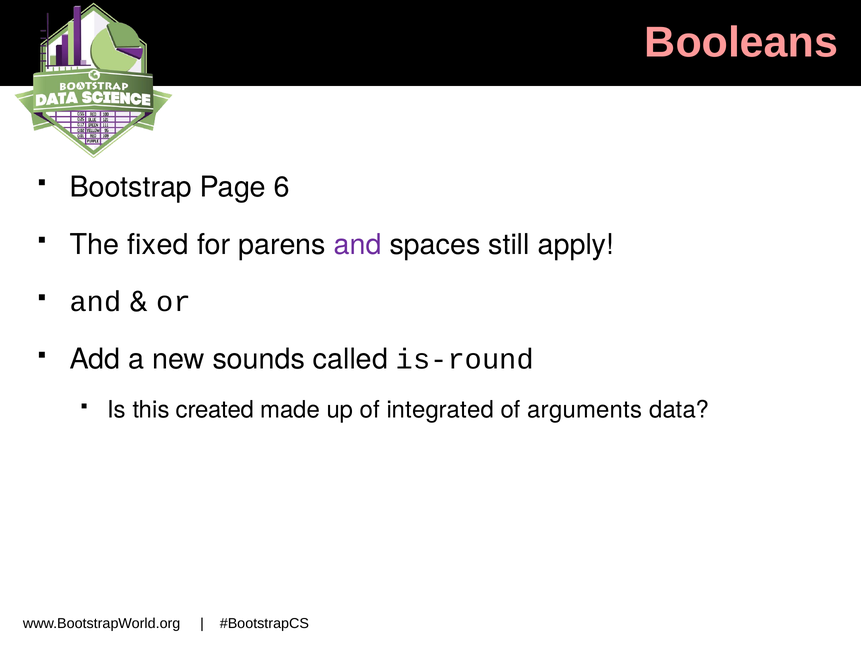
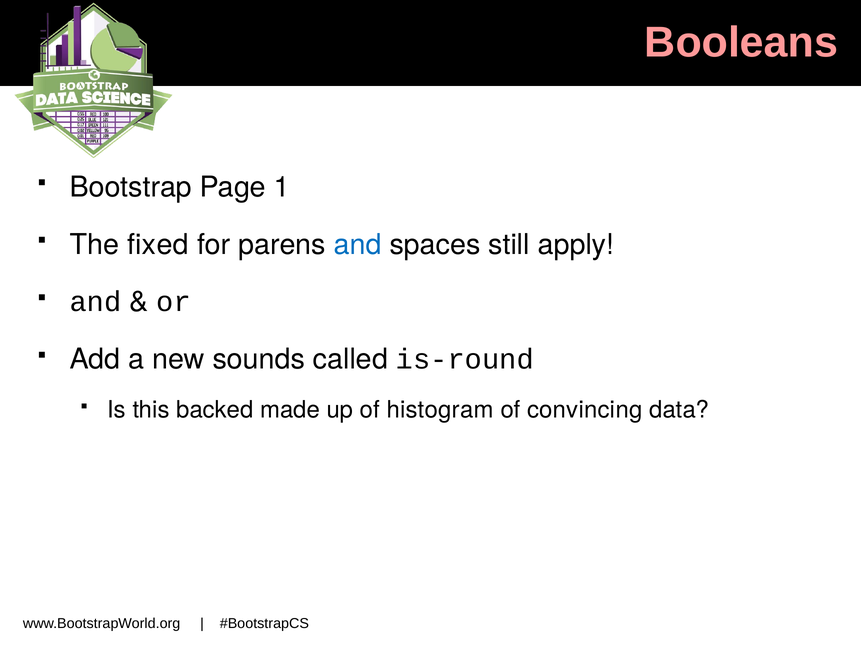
6: 6 -> 1
and at (358, 244) colour: purple -> blue
created: created -> backed
integrated: integrated -> histogram
arguments: arguments -> convincing
